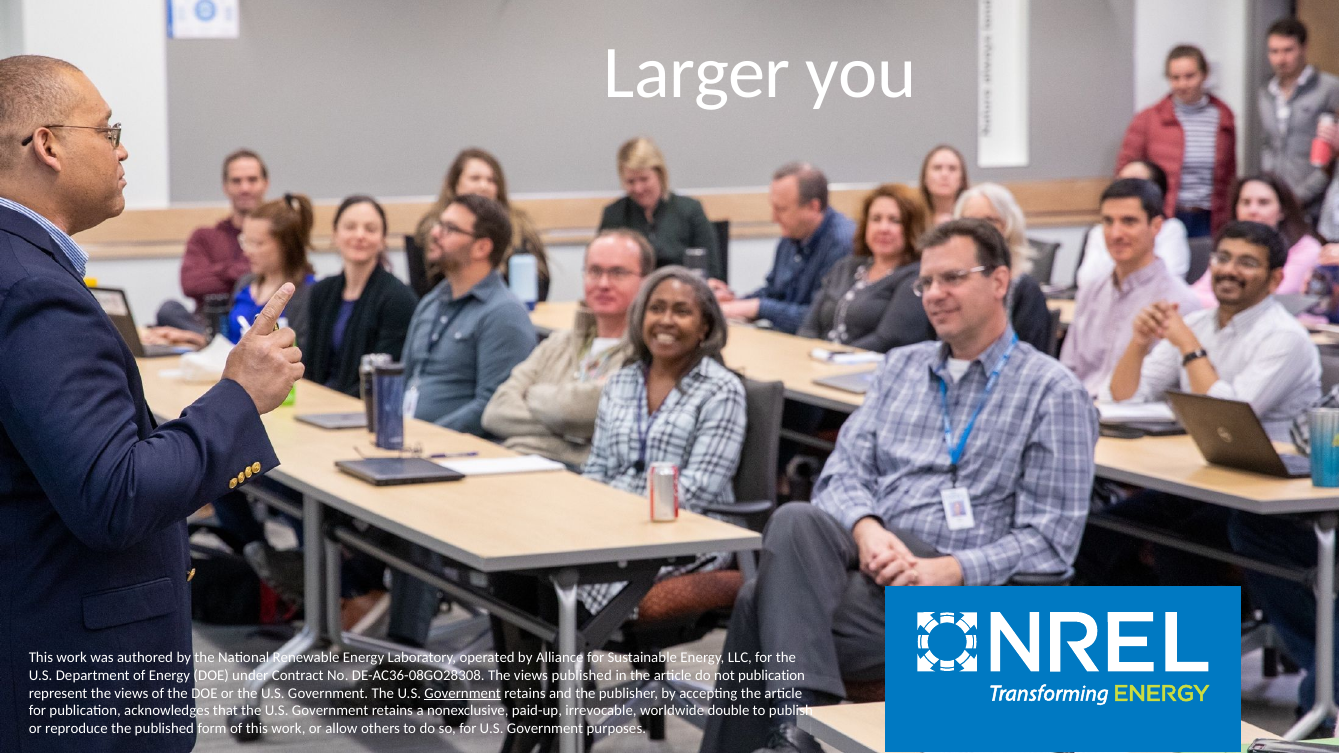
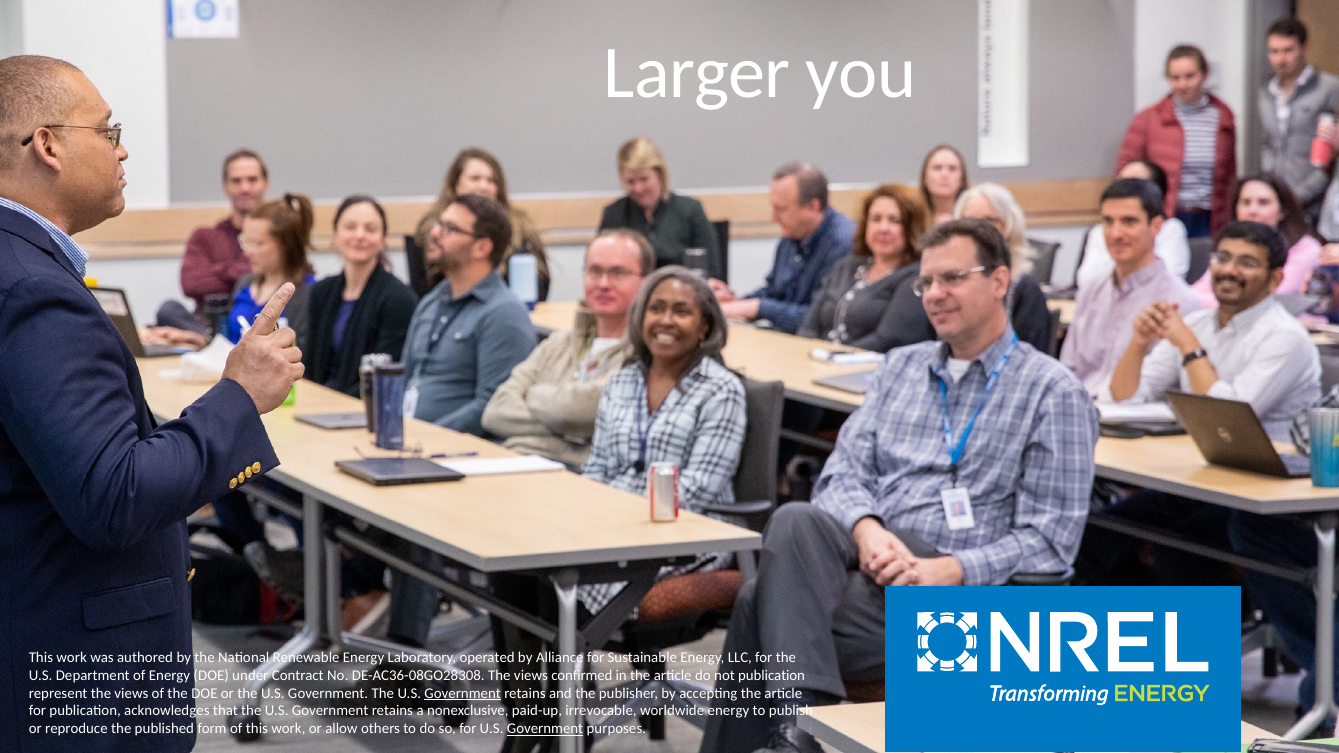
views published: published -> confirmed
worldwide double: double -> energy
Government at (545, 729) underline: none -> present
